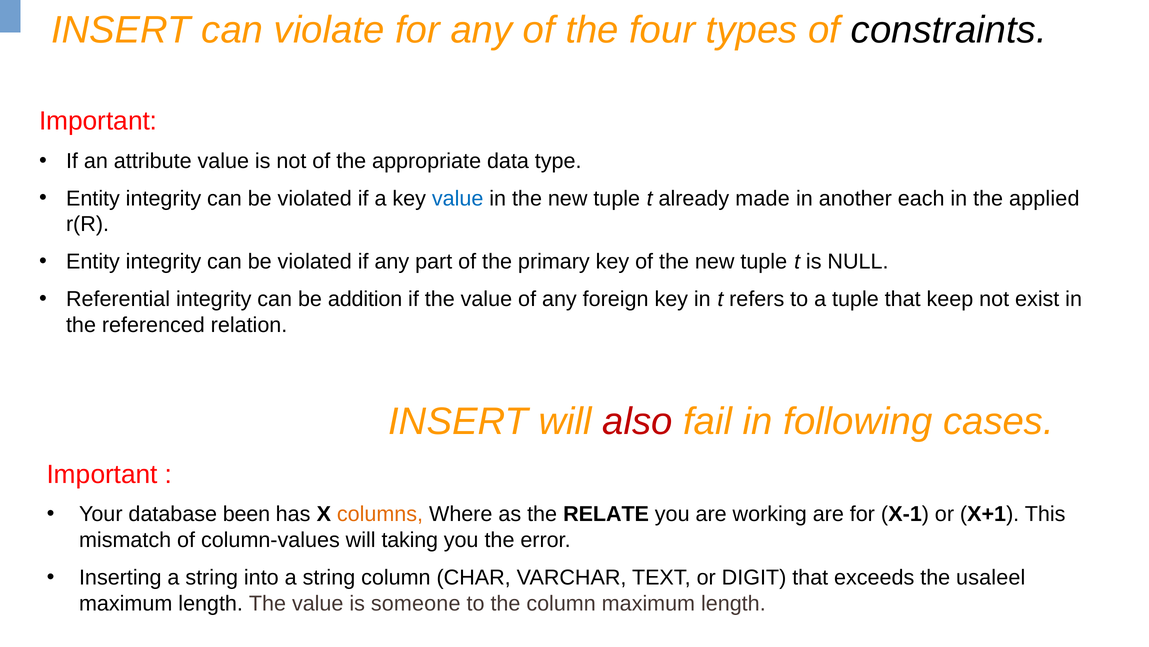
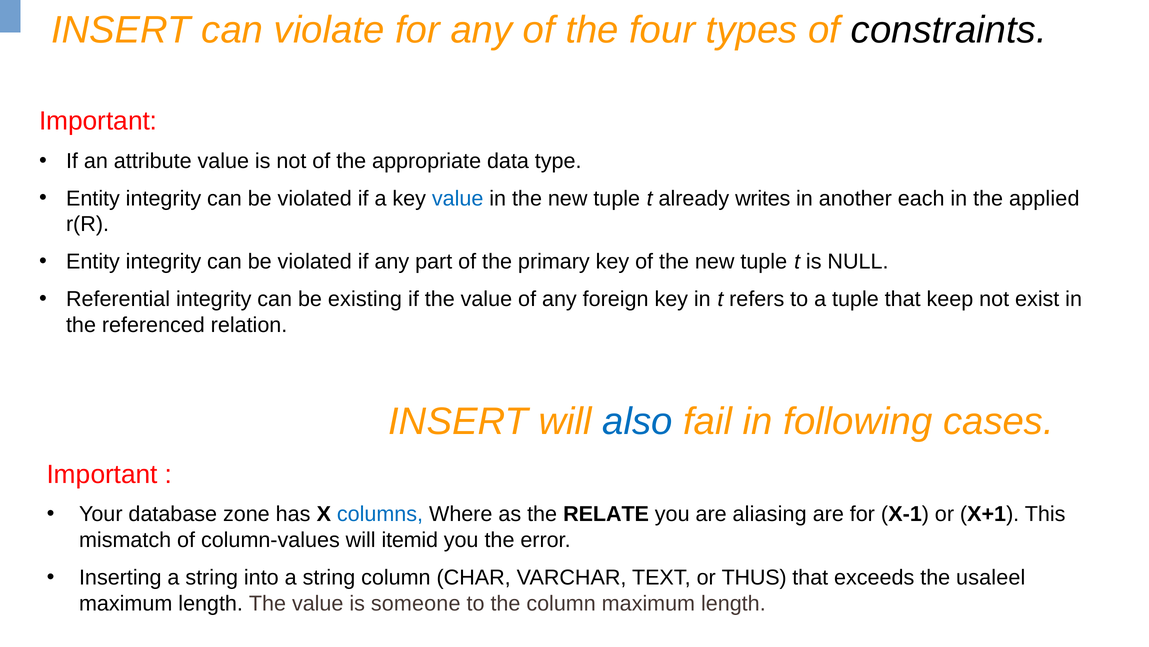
made: made -> writes
addition: addition -> existing
also colour: red -> blue
been: been -> zone
columns colour: orange -> blue
working: working -> aliasing
taking: taking -> itemid
DIGIT: DIGIT -> THUS
